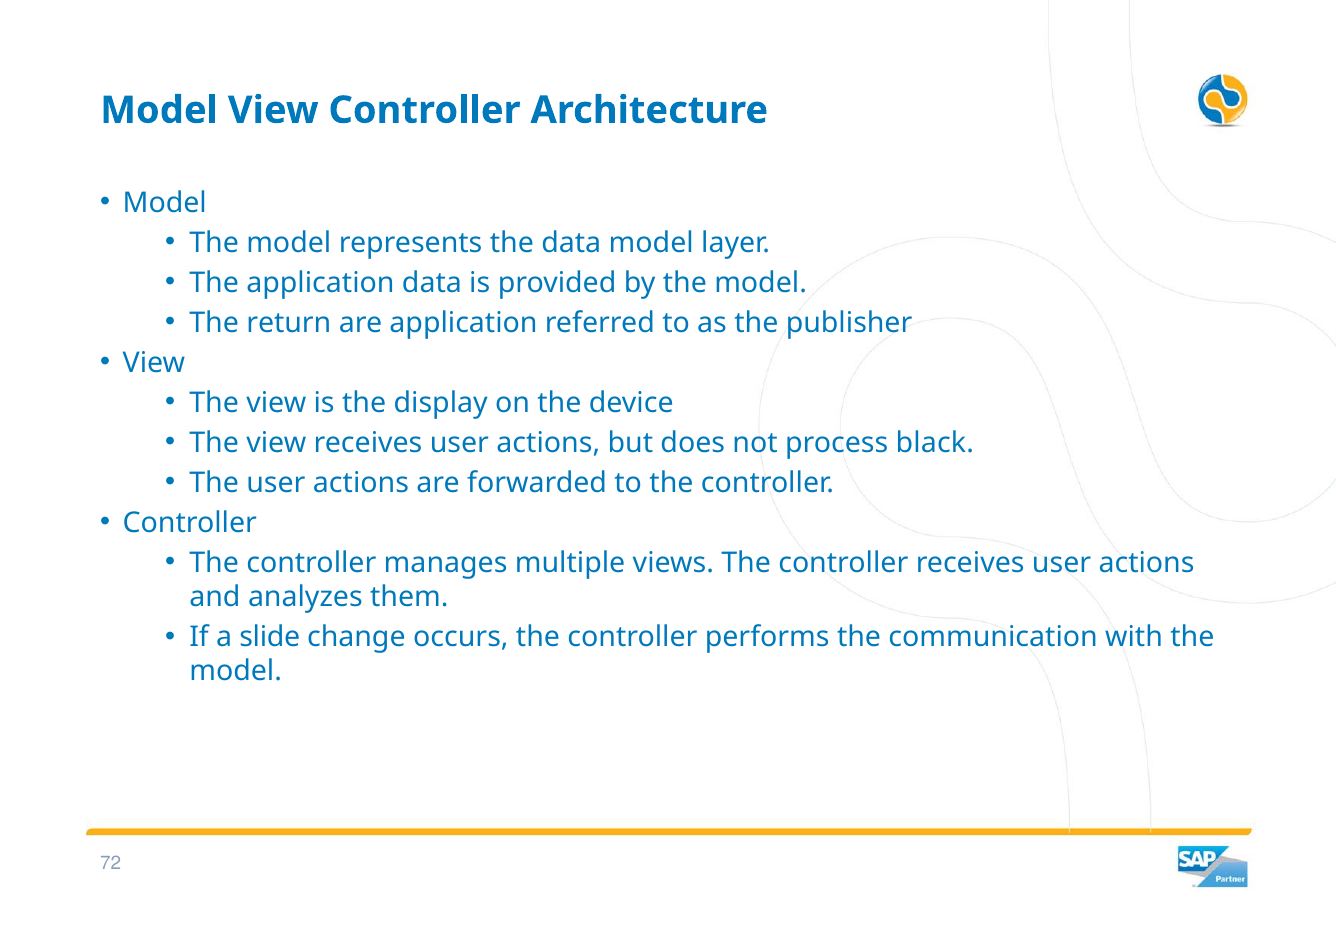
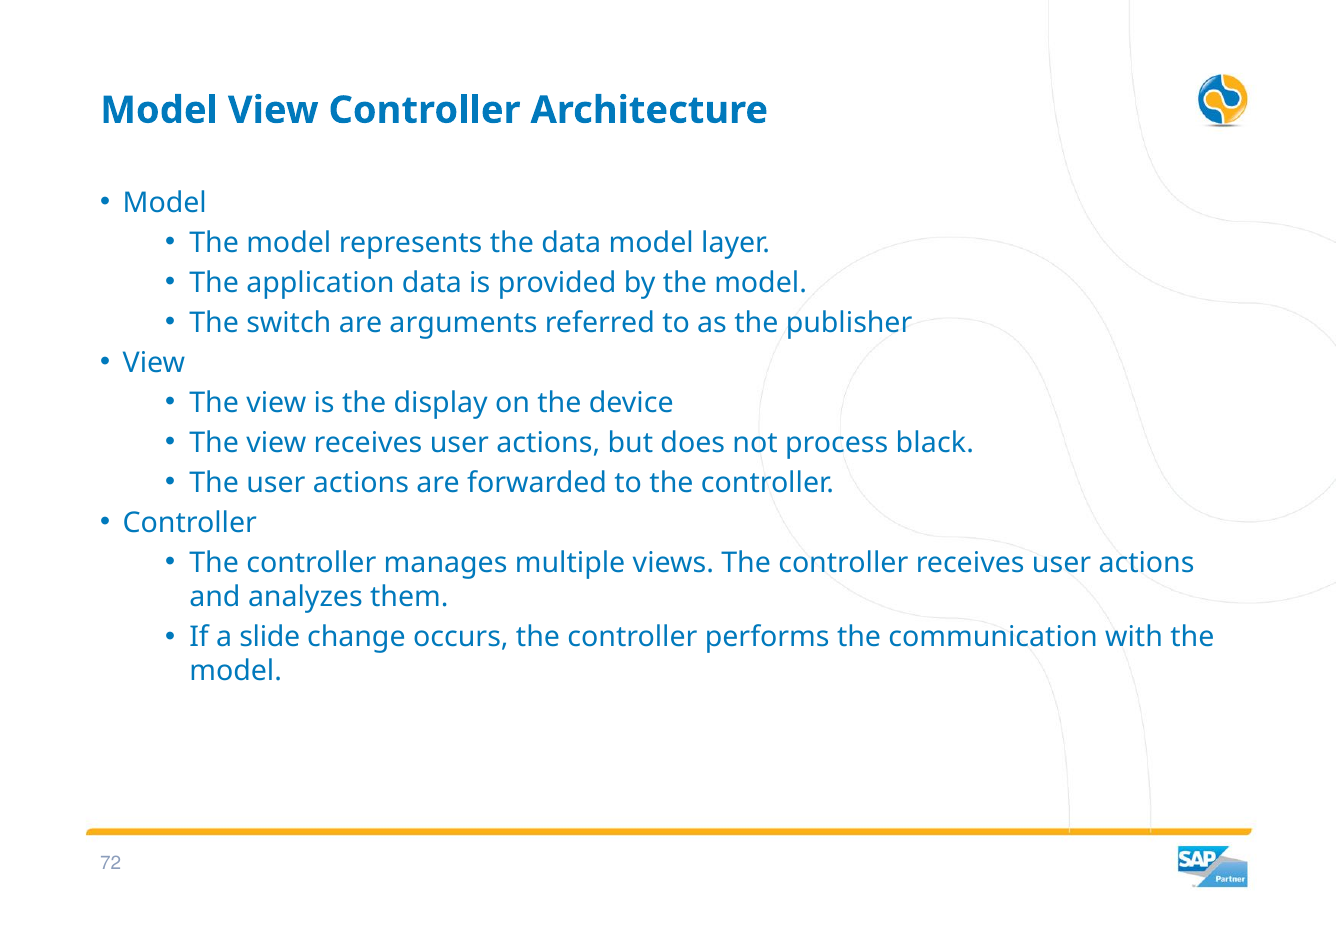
return: return -> switch
are application: application -> arguments
